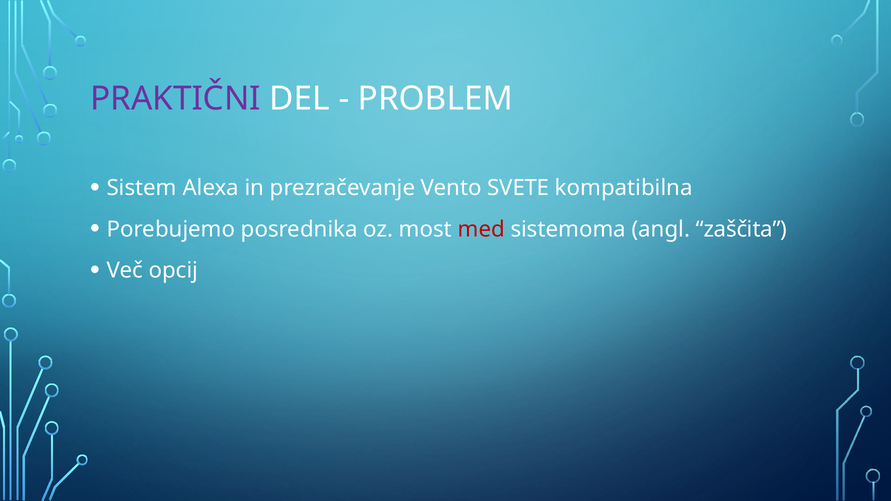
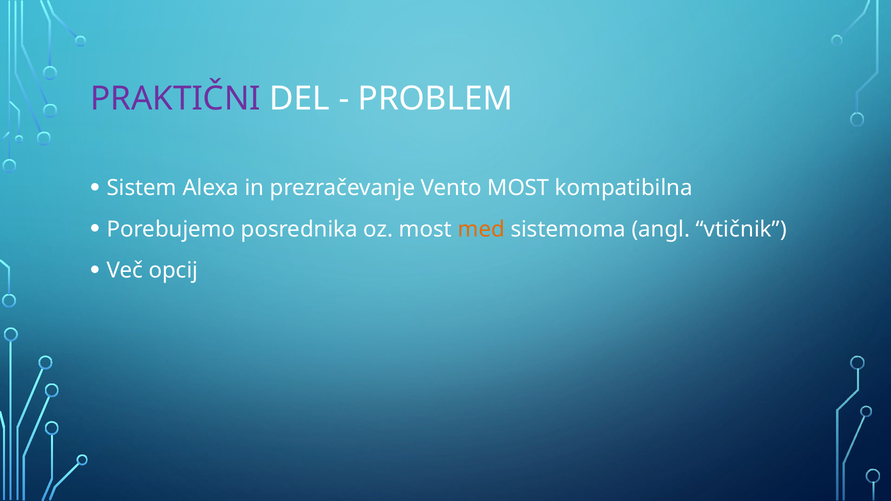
Vento SVETE: SVETE -> MOST
med colour: red -> orange
zaščita: zaščita -> vtičnik
